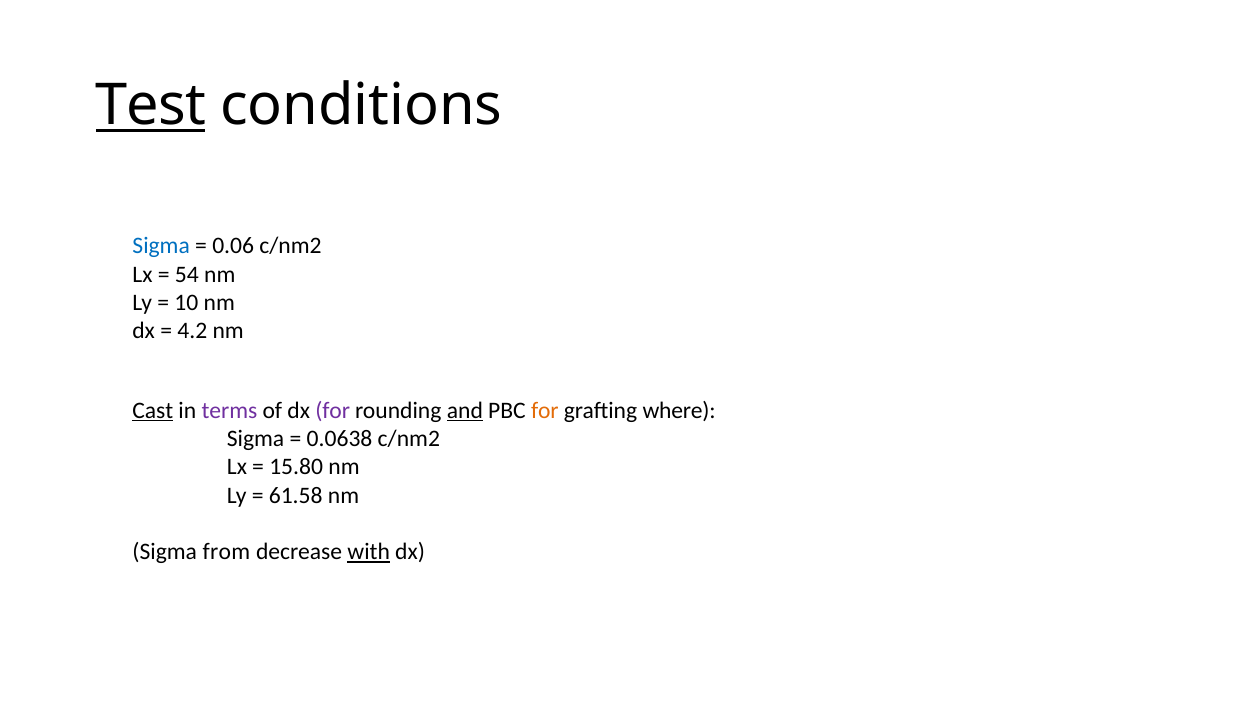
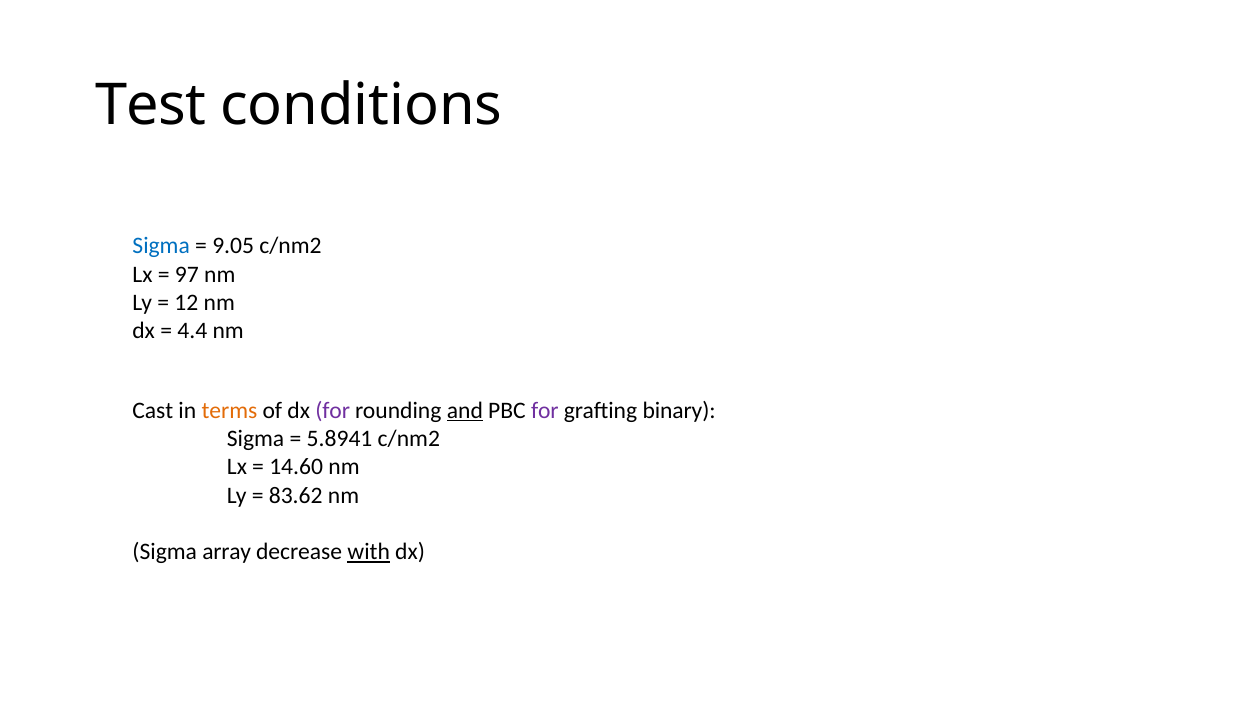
Test underline: present -> none
0.06: 0.06 -> 9.05
54: 54 -> 97
10: 10 -> 12
4.2: 4.2 -> 4.4
Cast underline: present -> none
terms colour: purple -> orange
for at (545, 410) colour: orange -> purple
where: where -> binary
0.0638: 0.0638 -> 5.8941
15.80: 15.80 -> 14.60
61.58: 61.58 -> 83.62
from: from -> array
